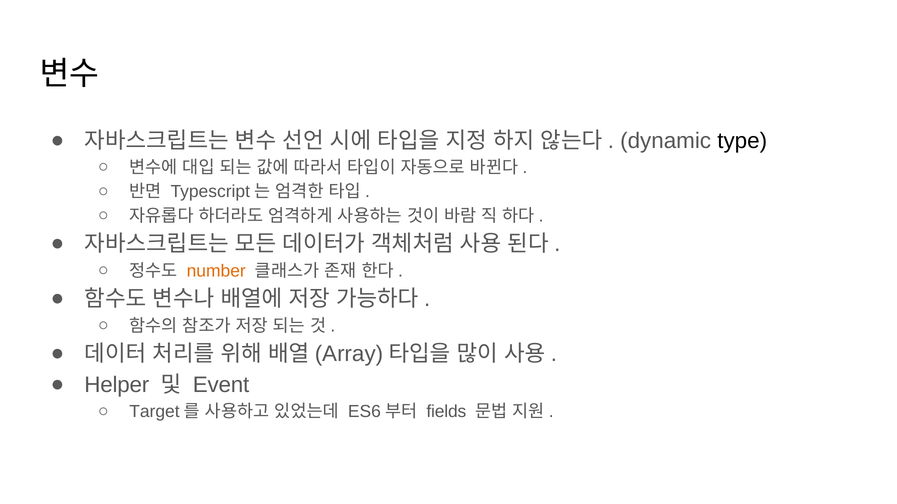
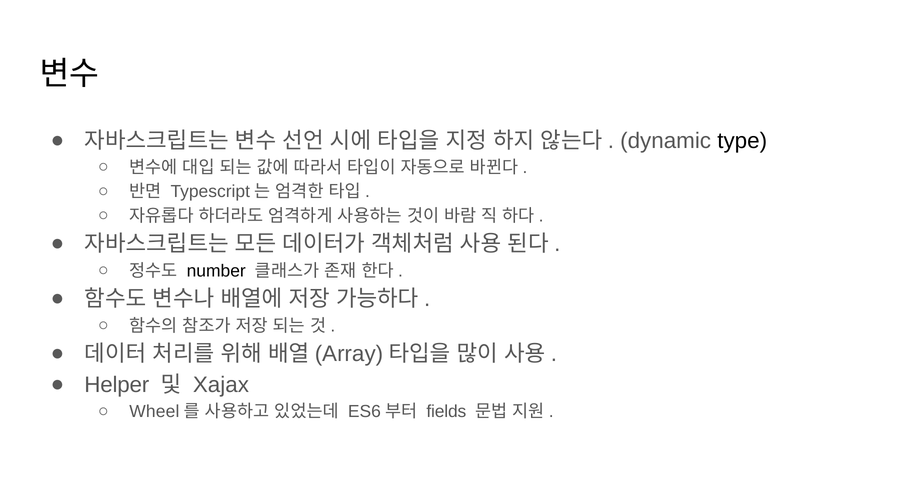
number colour: orange -> black
Event: Event -> Xajax
Target: Target -> Wheel
